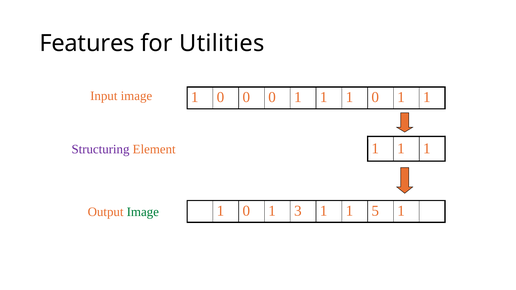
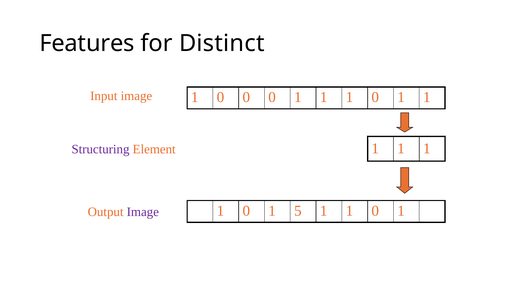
Utilities: Utilities -> Distinct
3: 3 -> 5
5 at (375, 211): 5 -> 0
Image at (143, 212) colour: green -> purple
